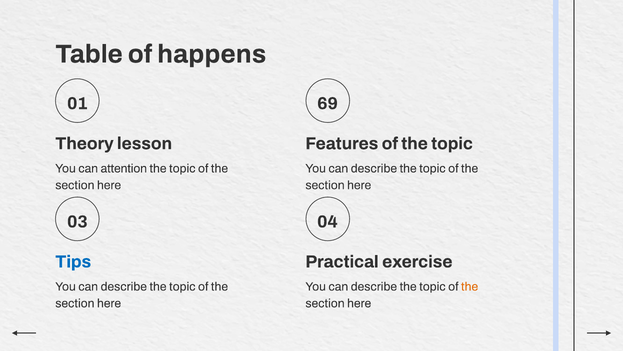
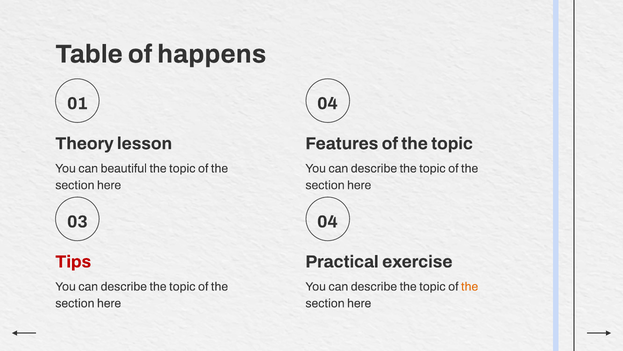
01 69: 69 -> 04
attention: attention -> beautiful
Tips colour: blue -> red
